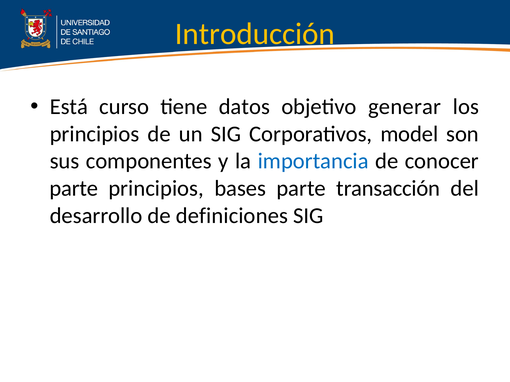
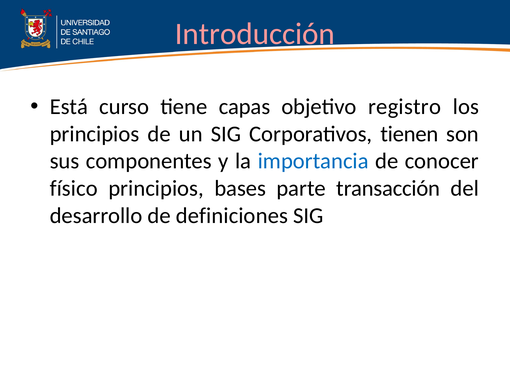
Introducción colour: yellow -> pink
datos: datos -> capas
generar: generar -> registro
model: model -> tienen
parte at (74, 189): parte -> físico
